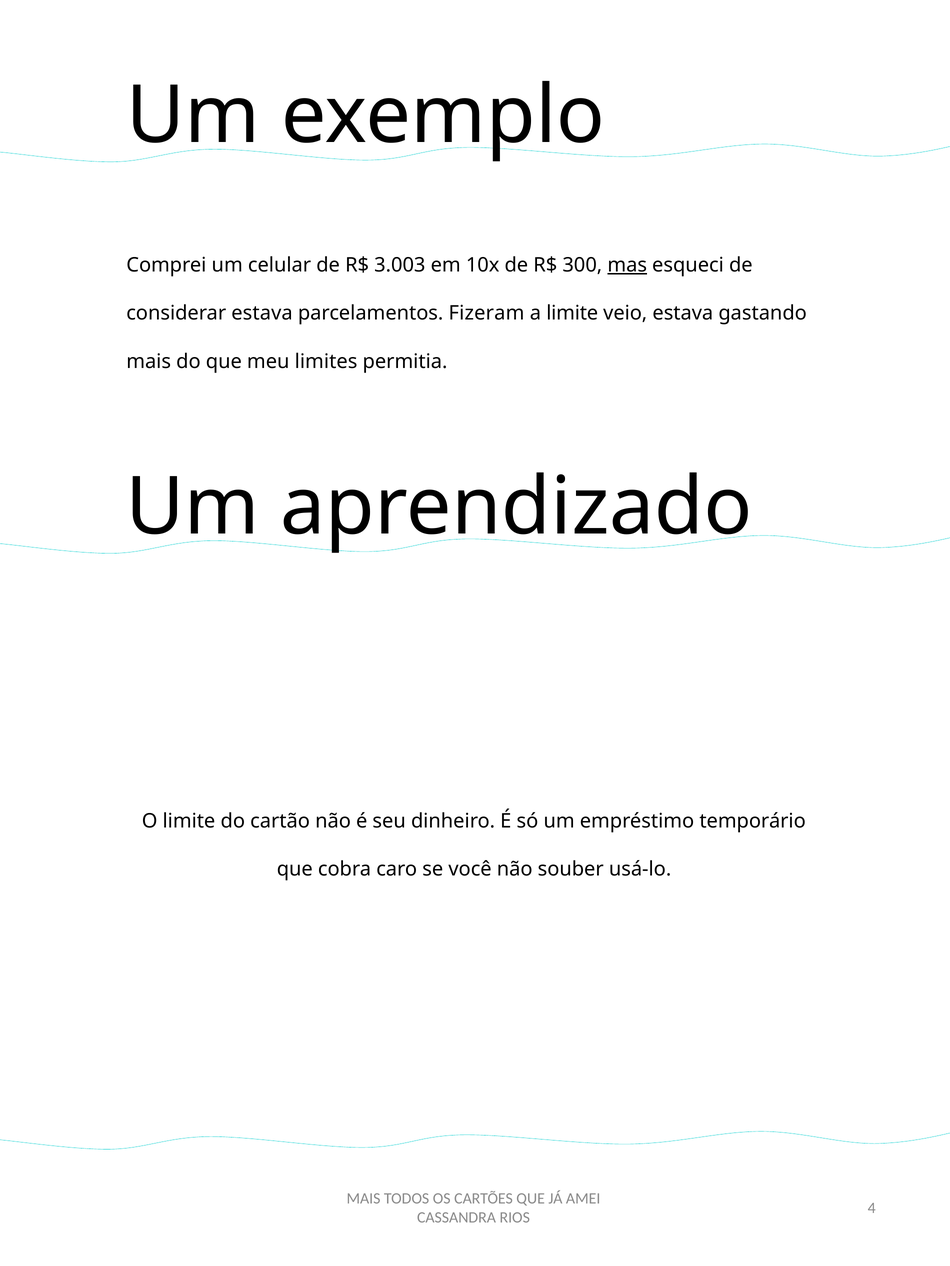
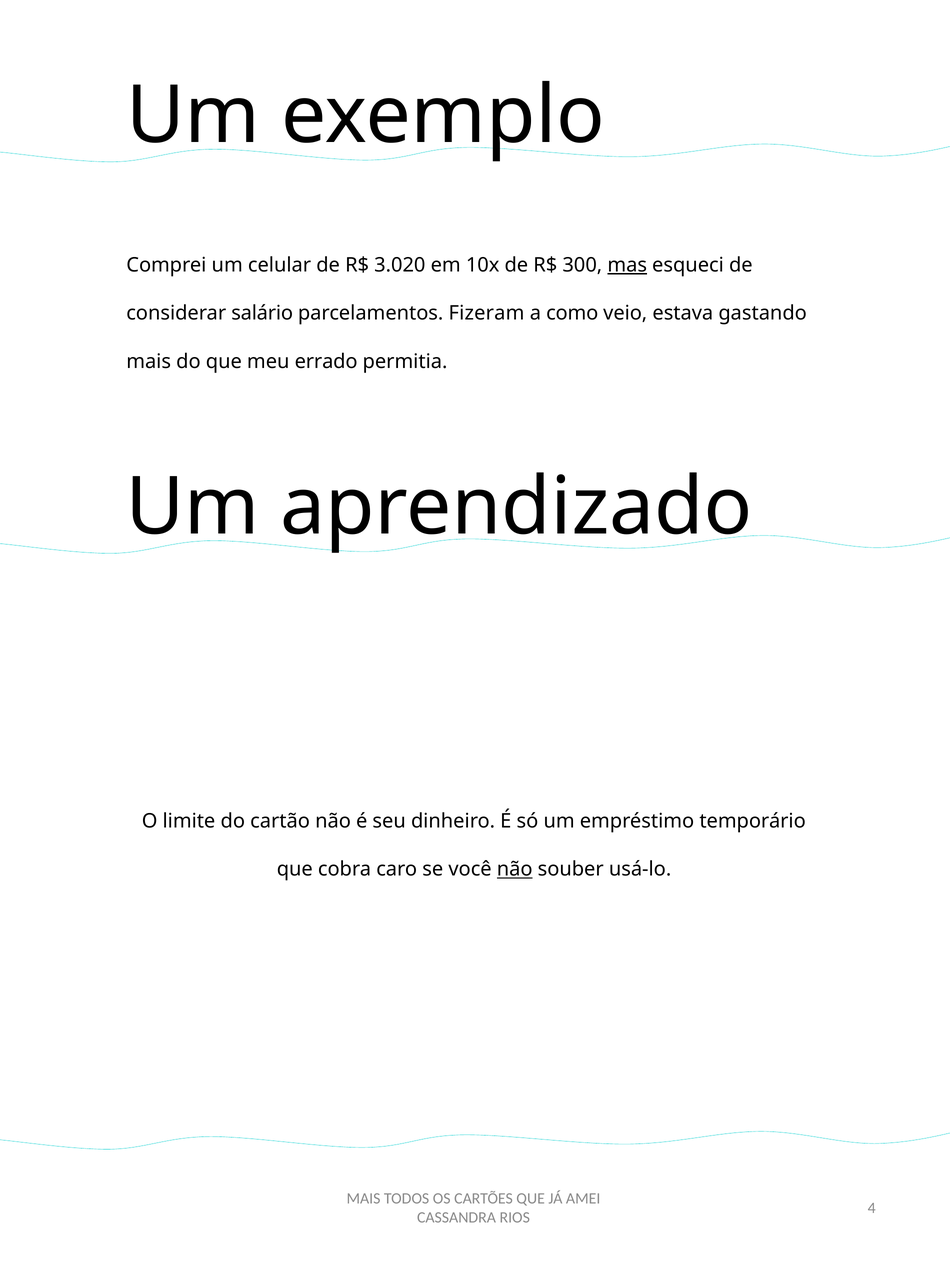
3.003: 3.003 -> 3.020
considerar estava: estava -> salário
a limite: limite -> como
limites: limites -> errado
não at (515, 870) underline: none -> present
